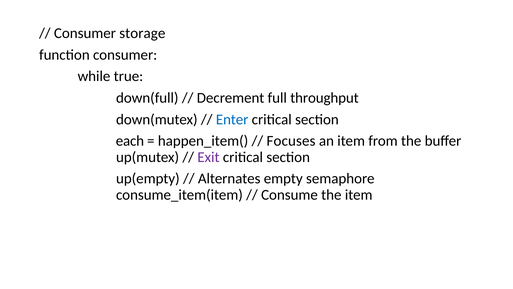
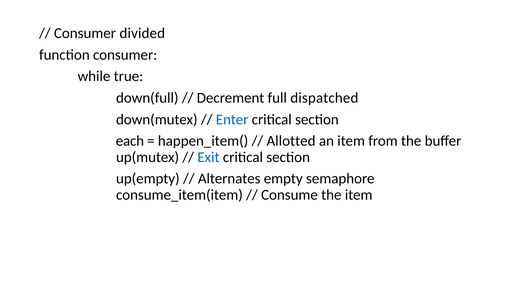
storage: storage -> divided
throughput: throughput -> dispatched
Focuses: Focuses -> Allotted
Exit colour: purple -> blue
